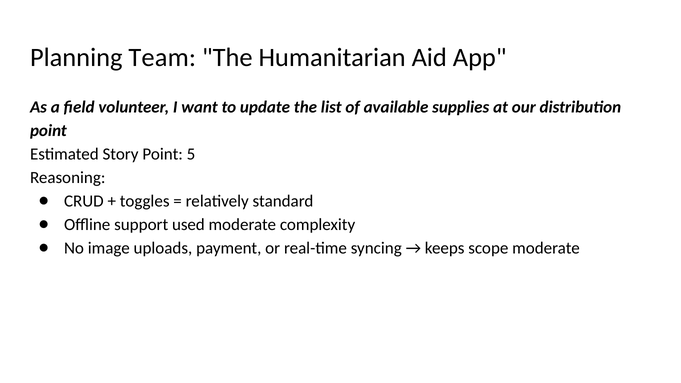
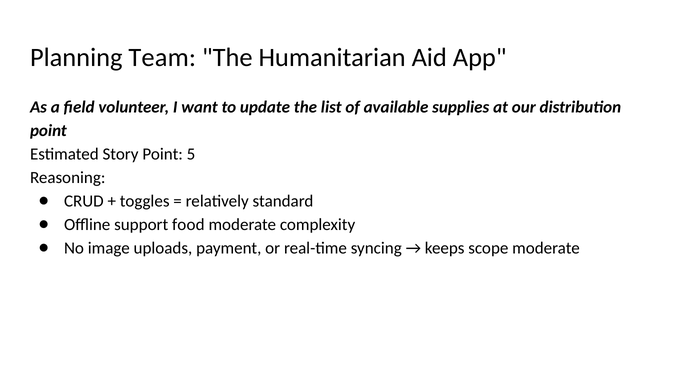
used: used -> food
